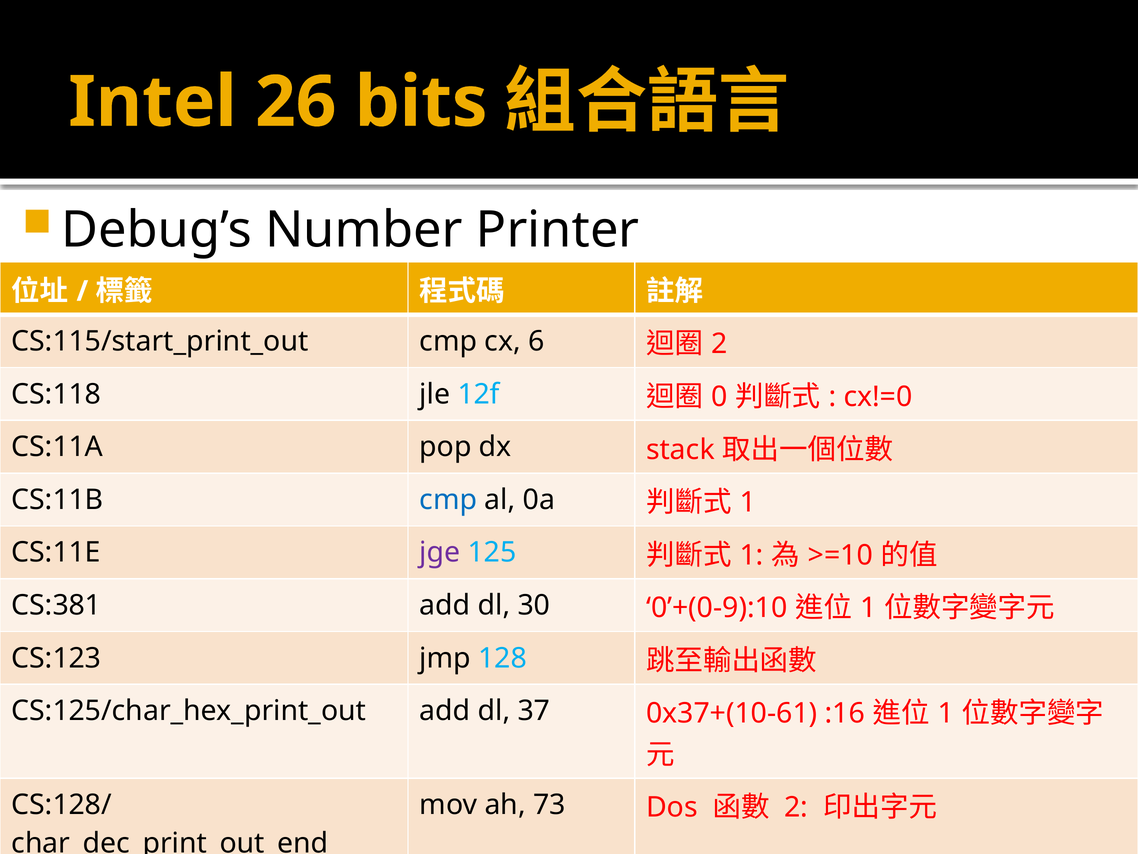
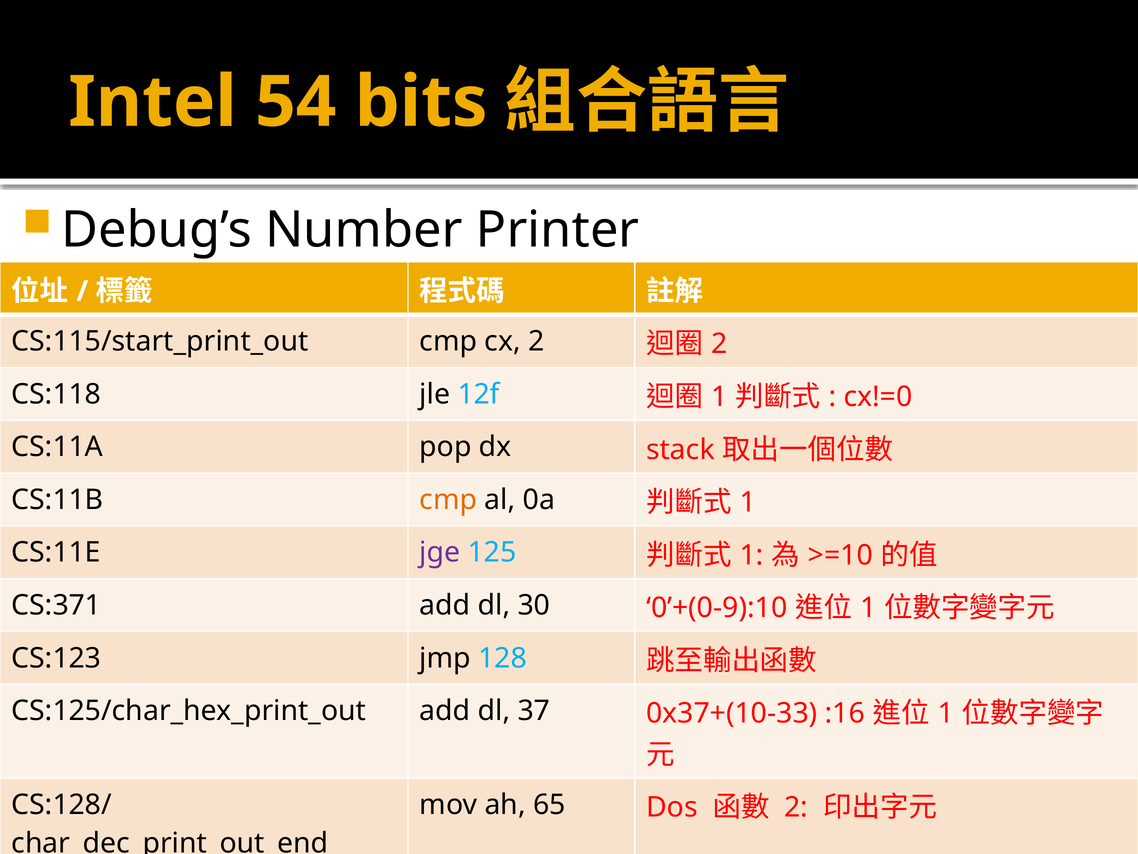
26: 26 -> 54
cx 6: 6 -> 2
0 at (719, 397): 0 -> 1
cmp at (448, 499) colour: blue -> orange
CS:381: CS:381 -> CS:371
0x37+(10-61: 0x37+(10-61 -> 0x37+(10-33
73: 73 -> 65
